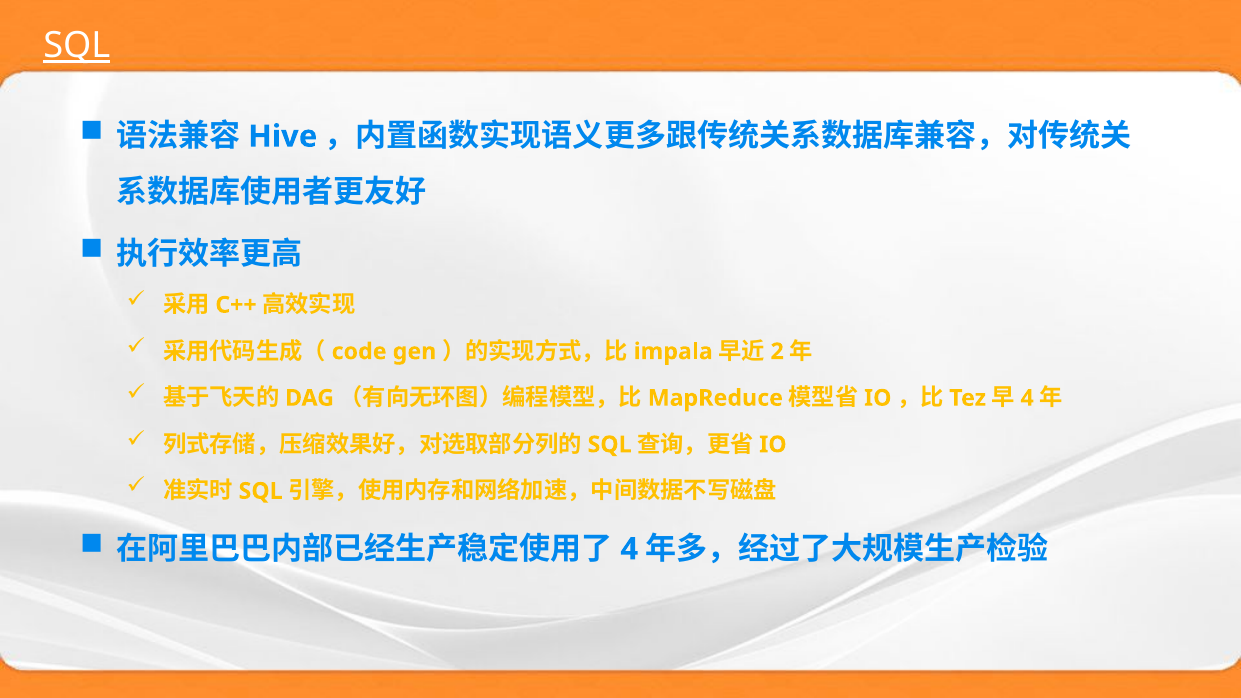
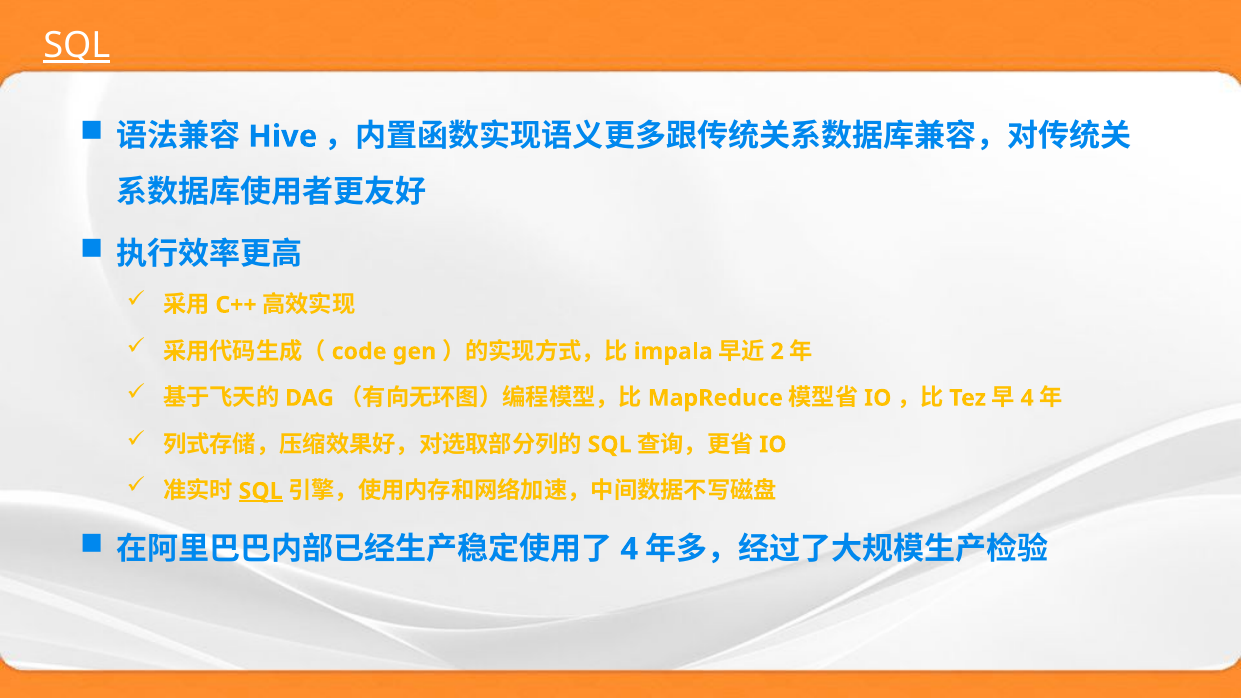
SQL at (261, 491) underline: none -> present
